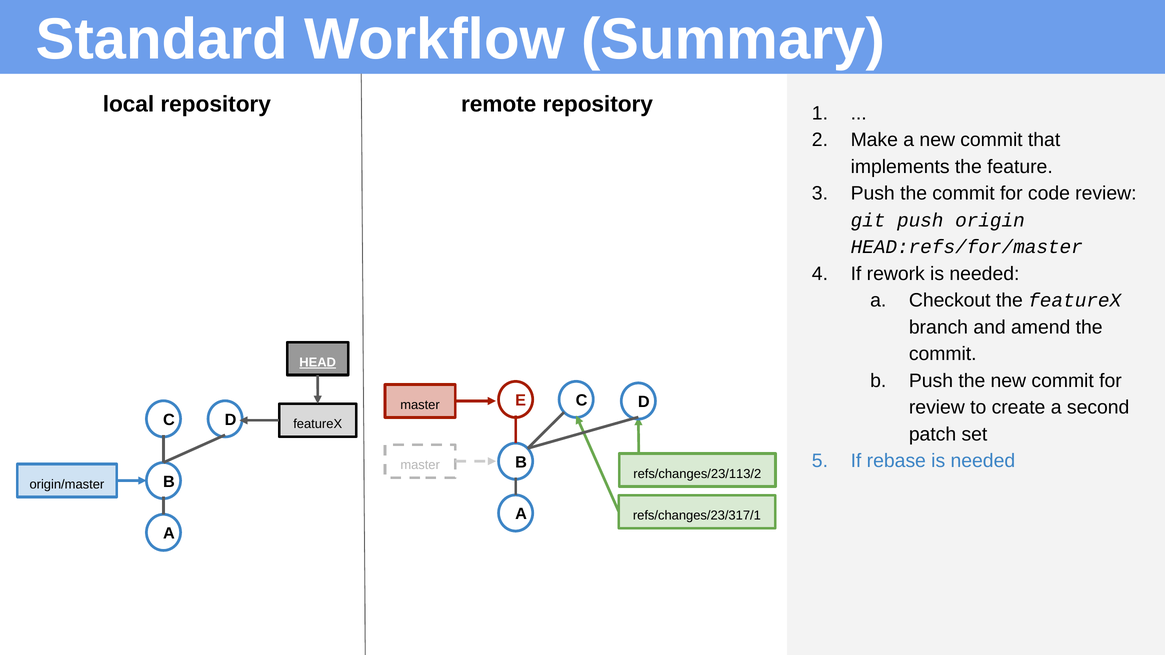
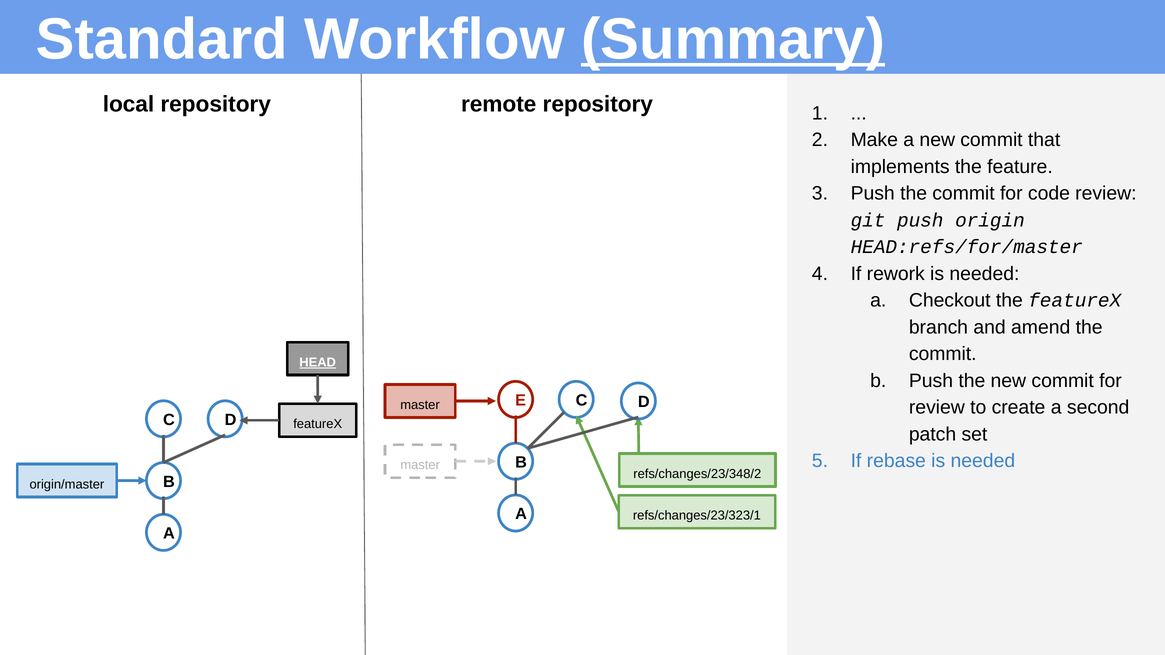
Summary underline: none -> present
refs/changes/23/113/2: refs/changes/23/113/2 -> refs/changes/23/348/2
refs/changes/23/317/1: refs/changes/23/317/1 -> refs/changes/23/323/1
